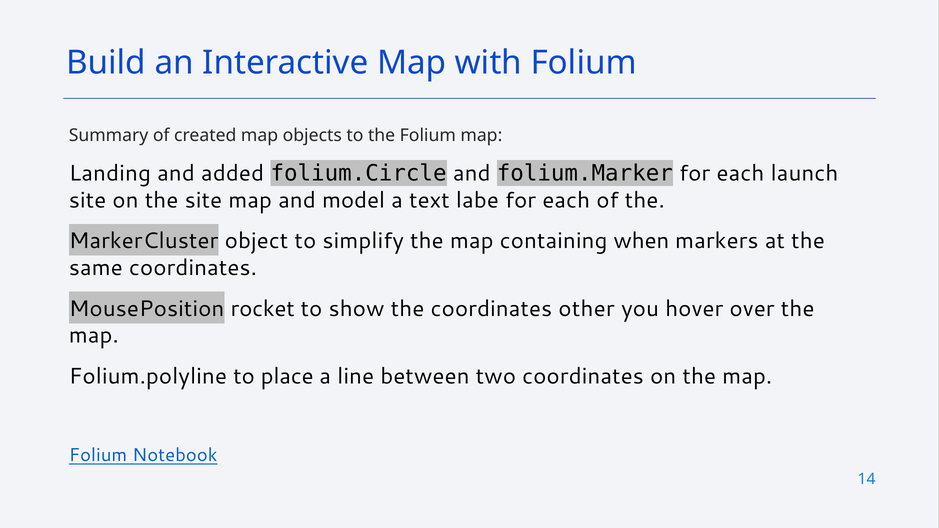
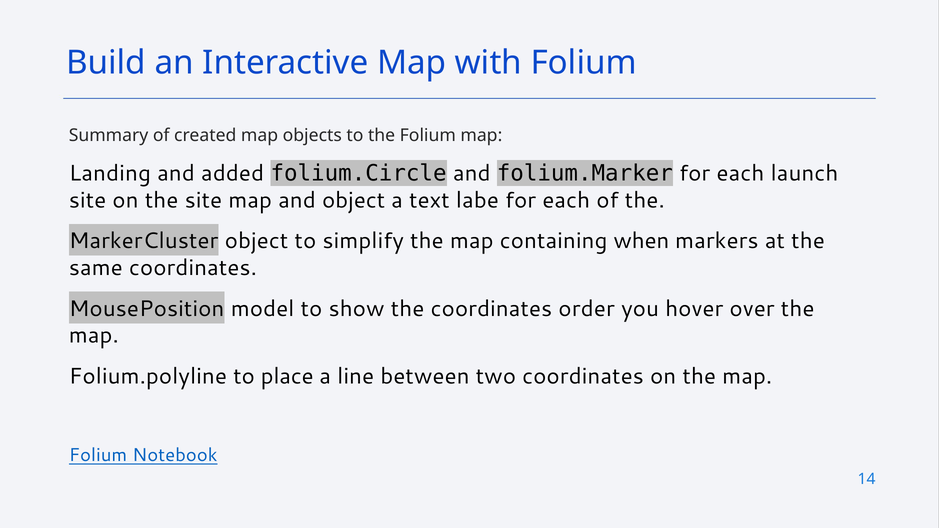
and model: model -> object
rocket: rocket -> model
other: other -> order
